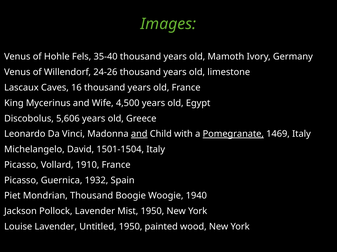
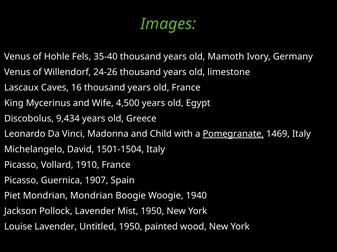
5,606: 5,606 -> 9,434
and at (139, 134) underline: present -> none
1932: 1932 -> 1907
Mondrian Thousand: Thousand -> Mondrian
